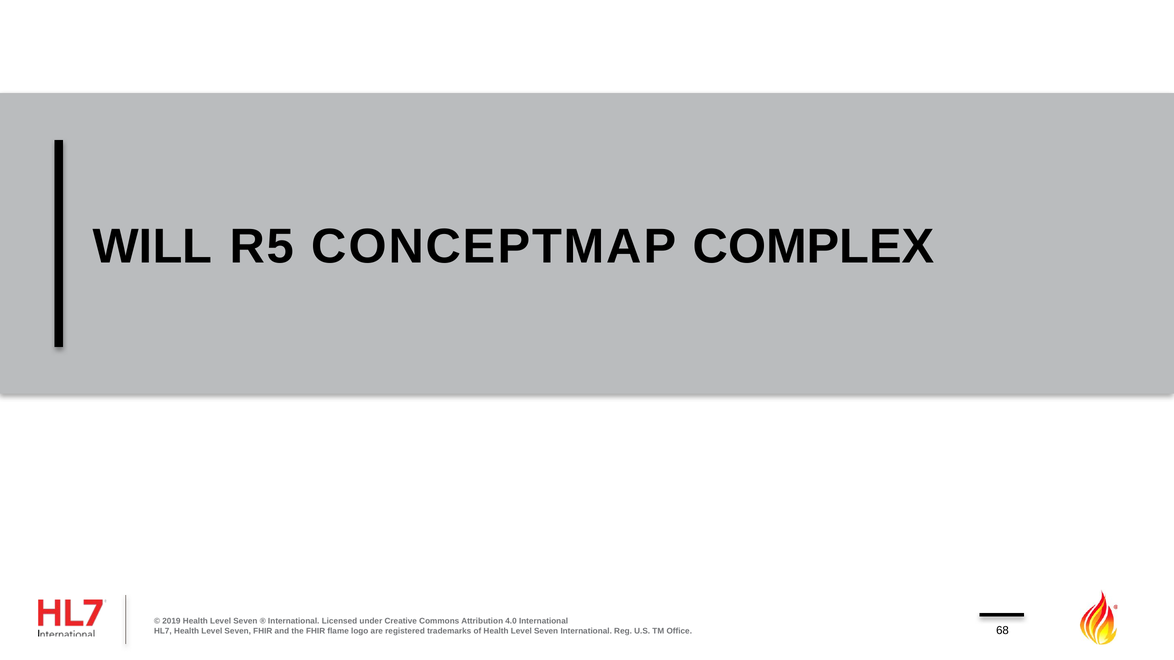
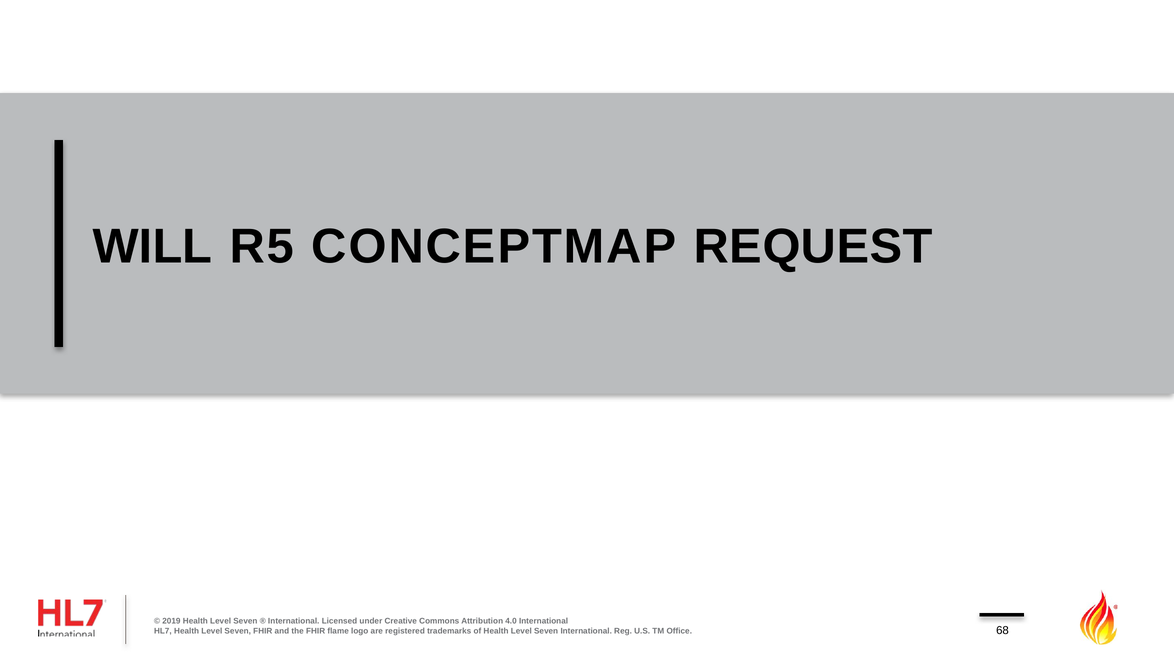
COMPLEX: COMPLEX -> REQUEST
